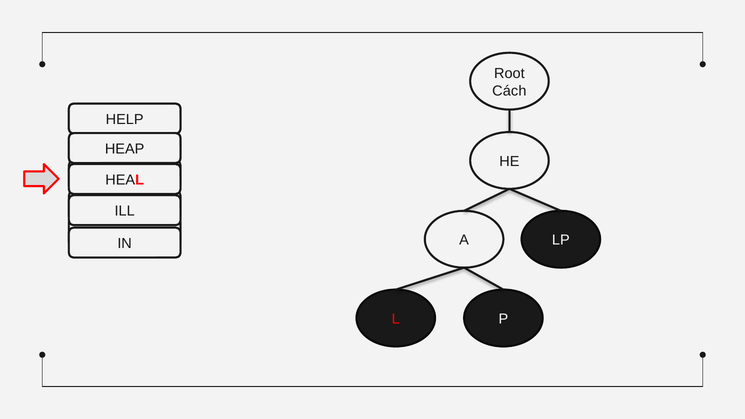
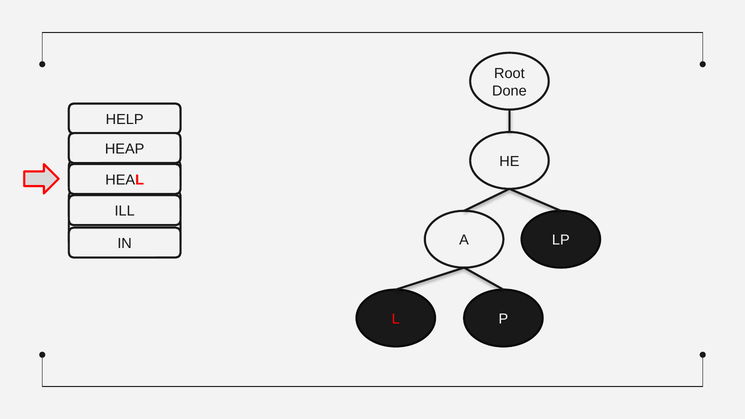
Cách: Cách -> Done
